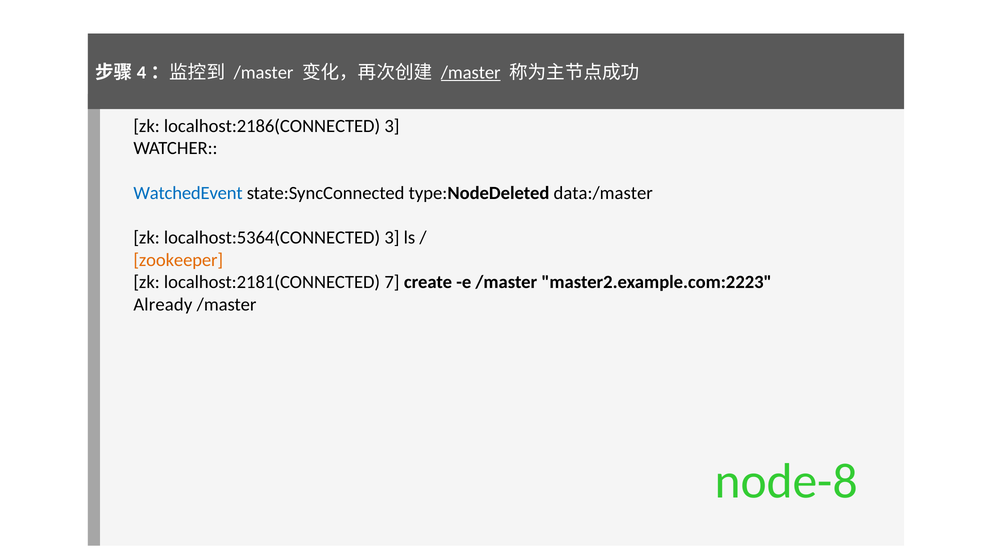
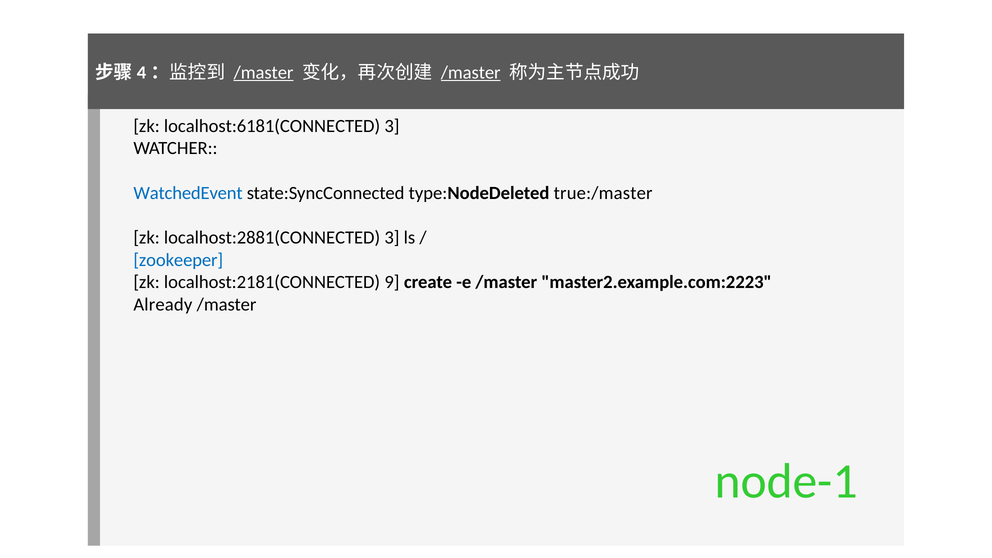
/master at (264, 73) underline: none -> present
localhost:2186(CONNECTED: localhost:2186(CONNECTED -> localhost:6181(CONNECTED
data:/master: data:/master -> true:/master
localhost:5364(CONNECTED: localhost:5364(CONNECTED -> localhost:2881(CONNECTED
zookeeper colour: orange -> blue
7: 7 -> 9
node-8: node-8 -> node-1
